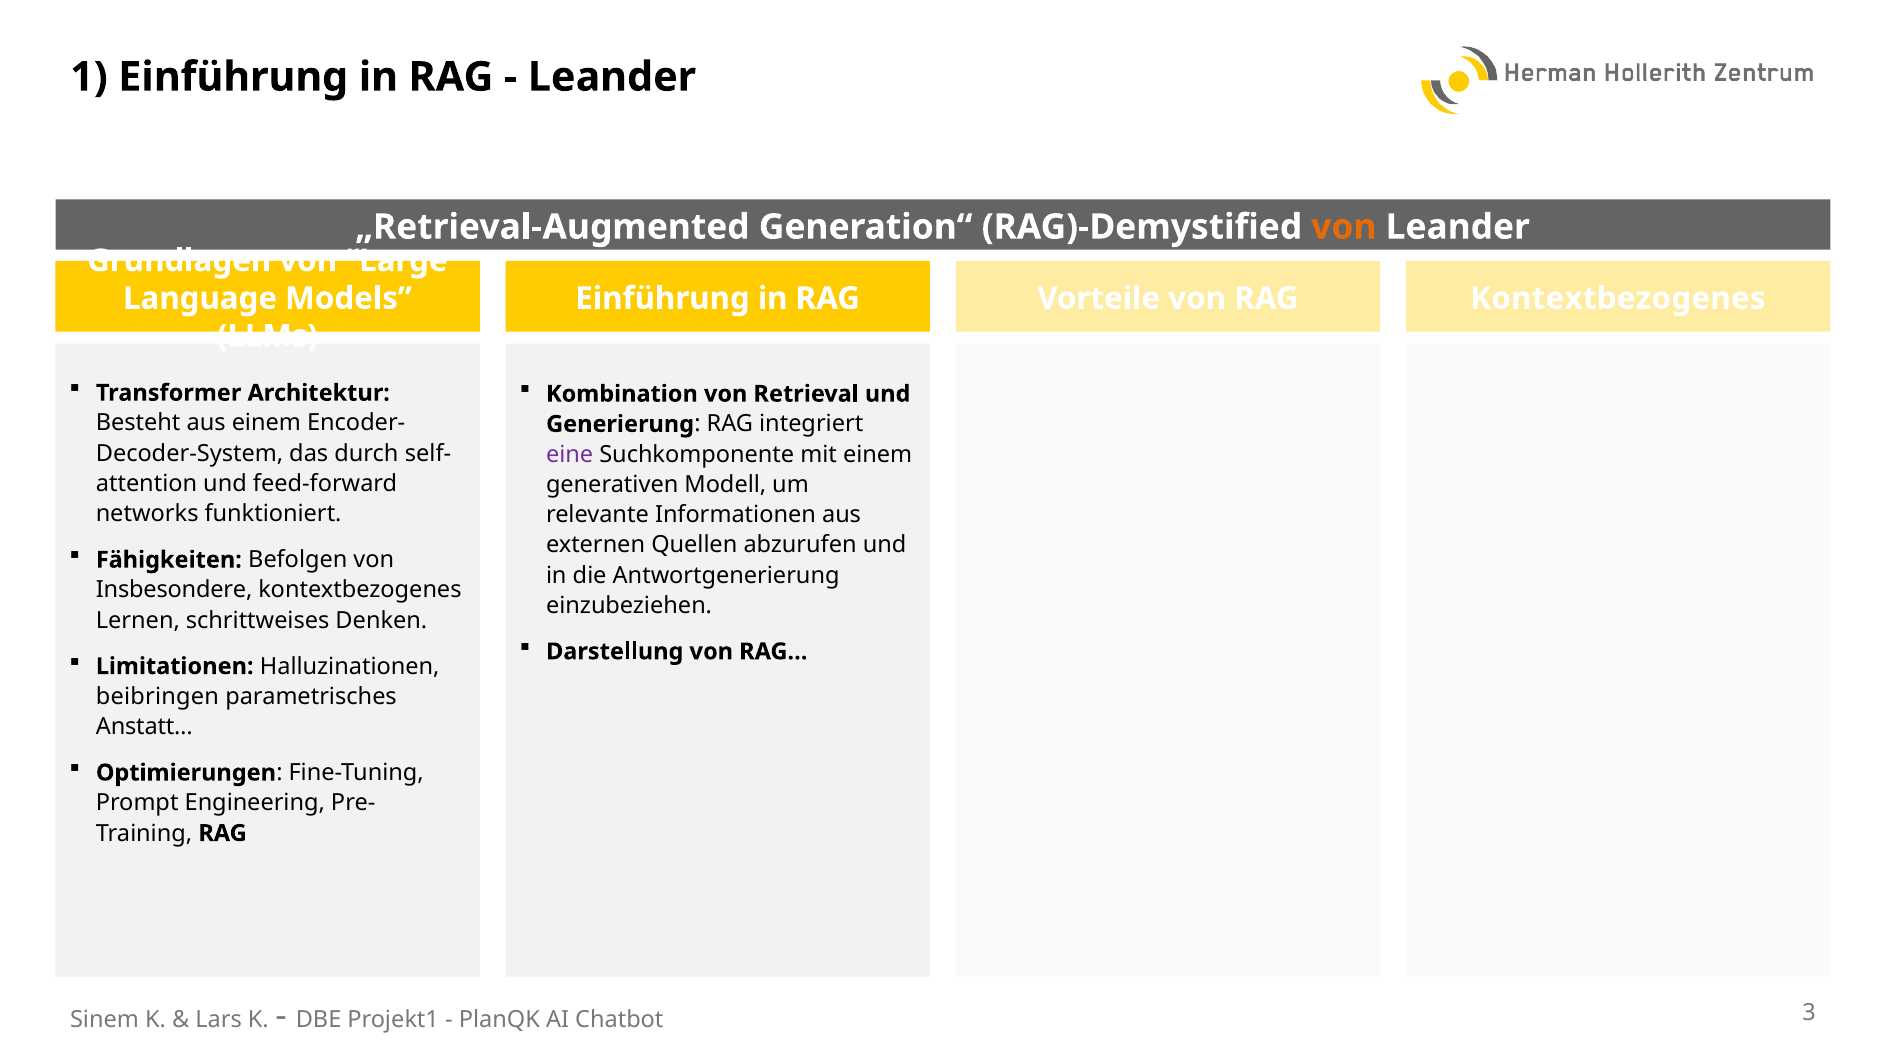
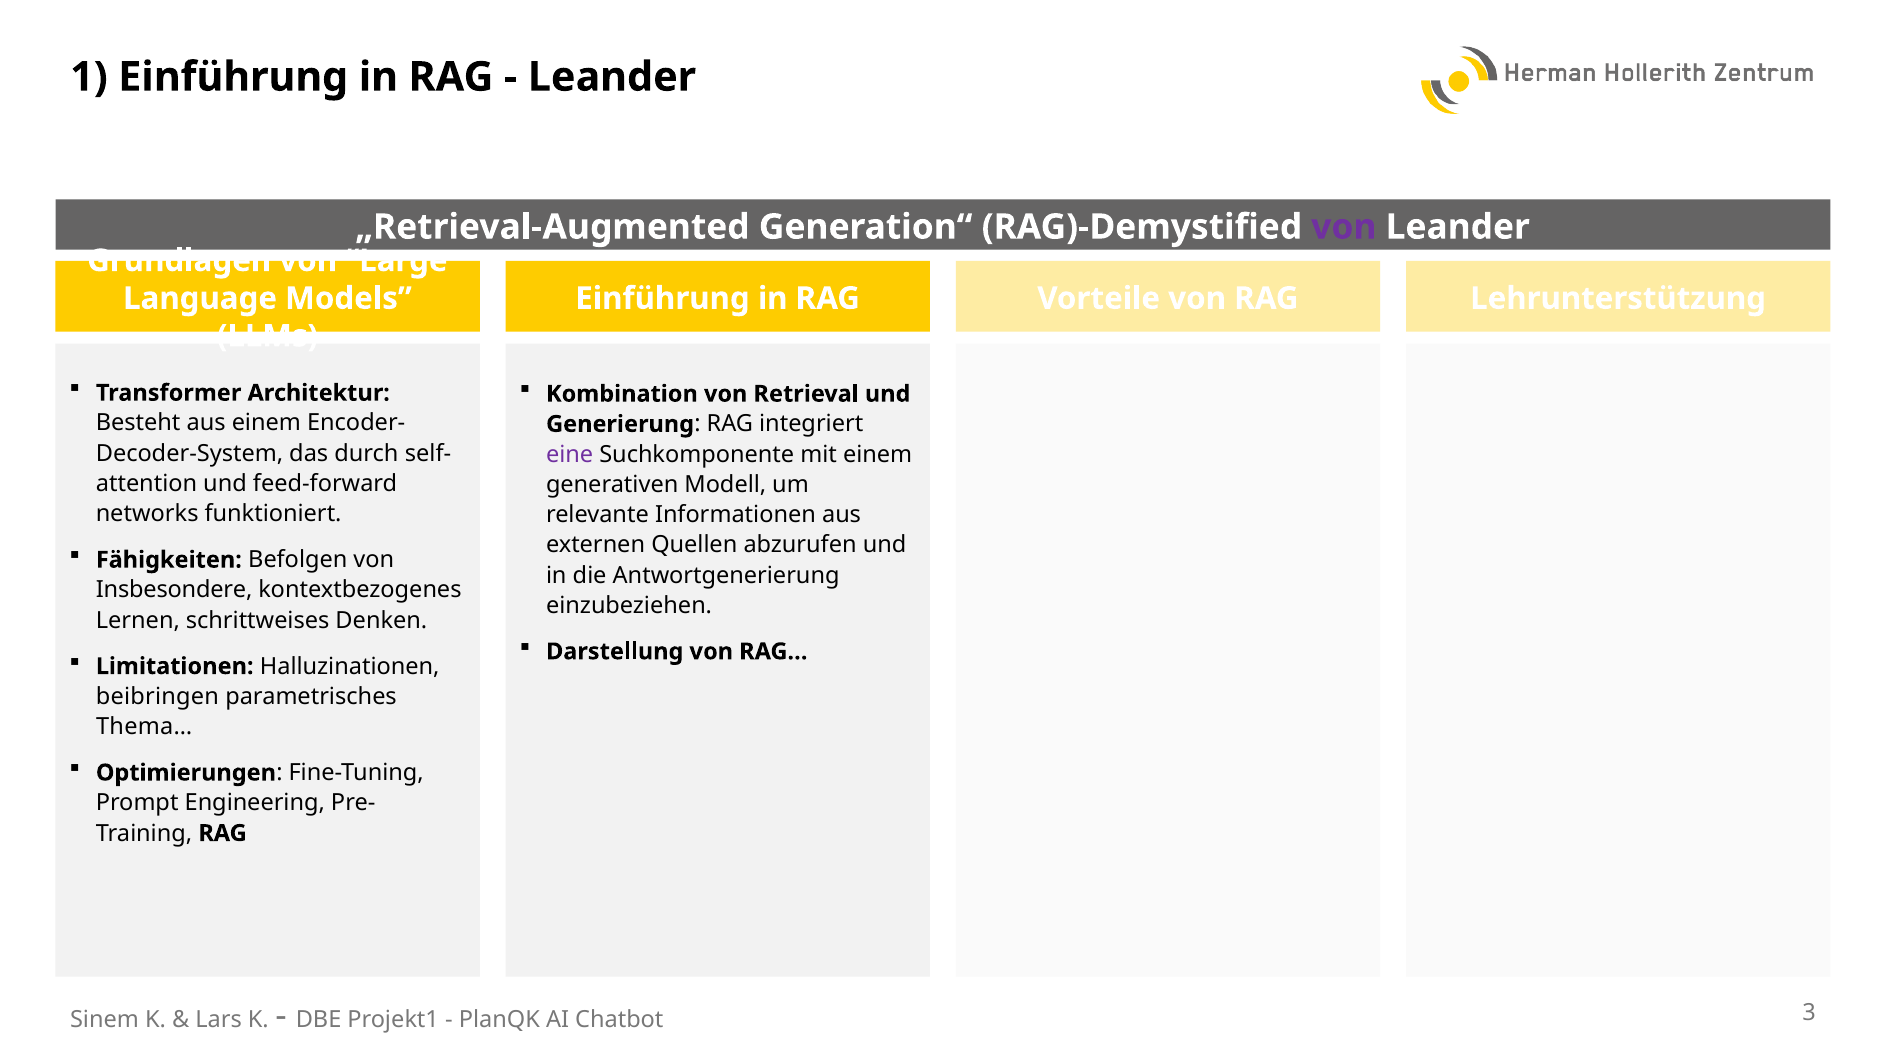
von at (1344, 227) colour: orange -> purple
RAG Kontextbezogenes: Kontextbezogenes -> Lehrunterstützung
Anstatt…: Anstatt… -> Thema…
